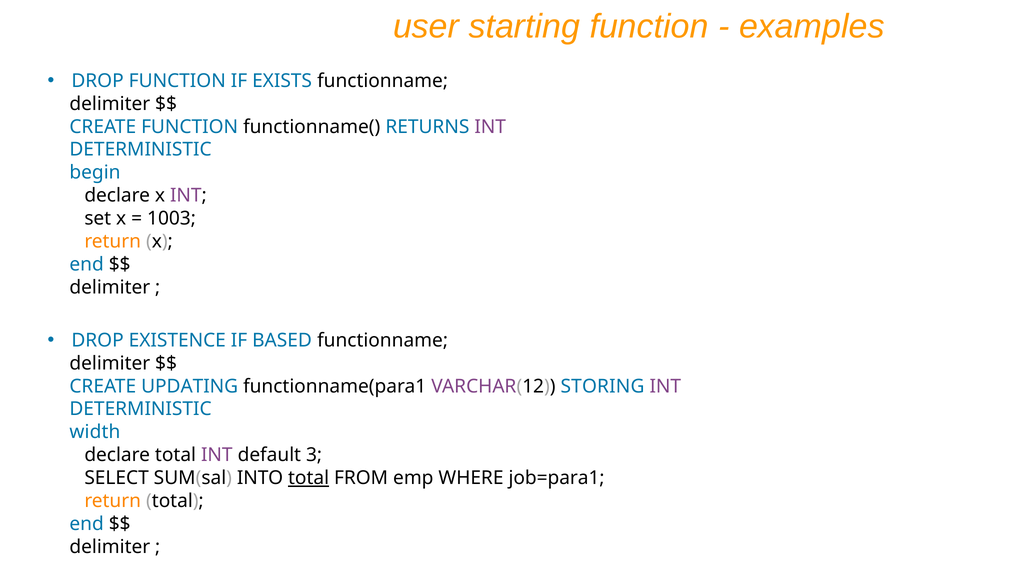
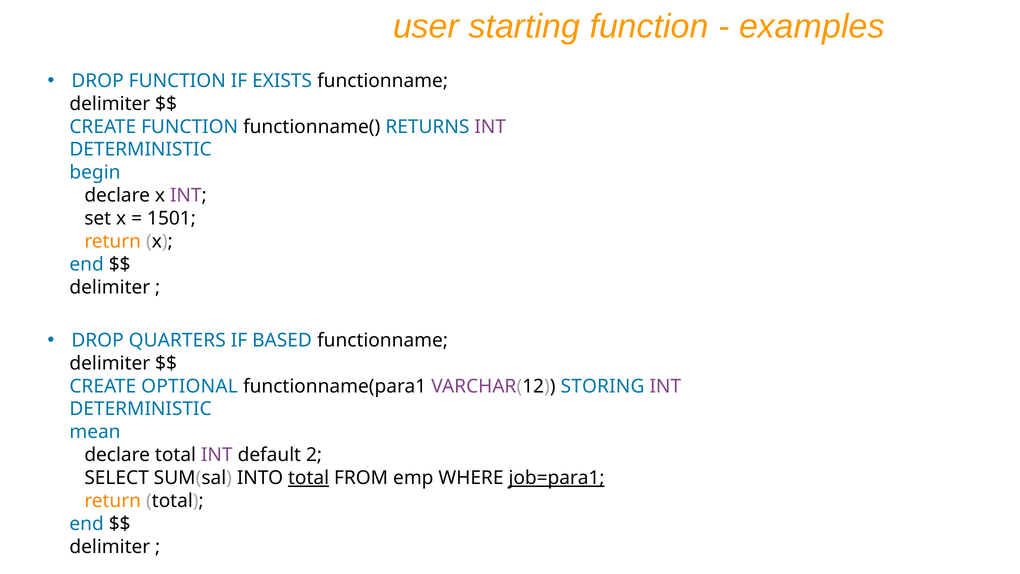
1003: 1003 -> 1501
EXISTENCE: EXISTENCE -> QUARTERS
UPDATING: UPDATING -> OPTIONAL
width: width -> mean
3: 3 -> 2
job=para1 underline: none -> present
